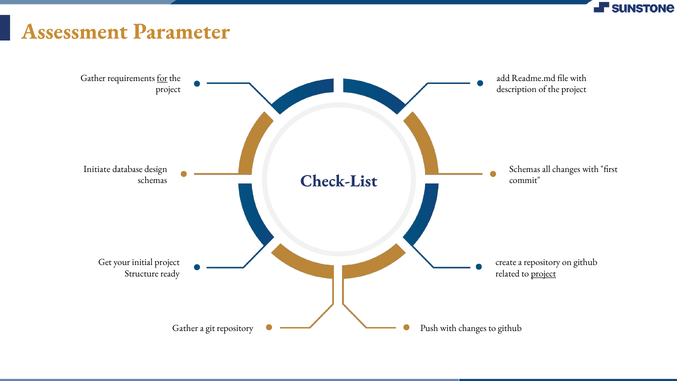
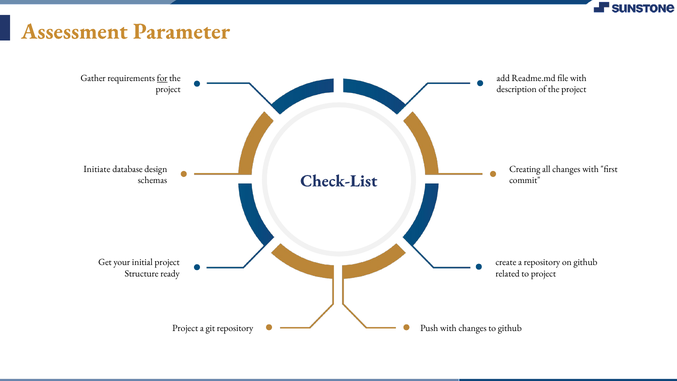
Schemas at (525, 169): Schemas -> Creating
project at (543, 273) underline: present -> none
Gather at (185, 328): Gather -> Project
